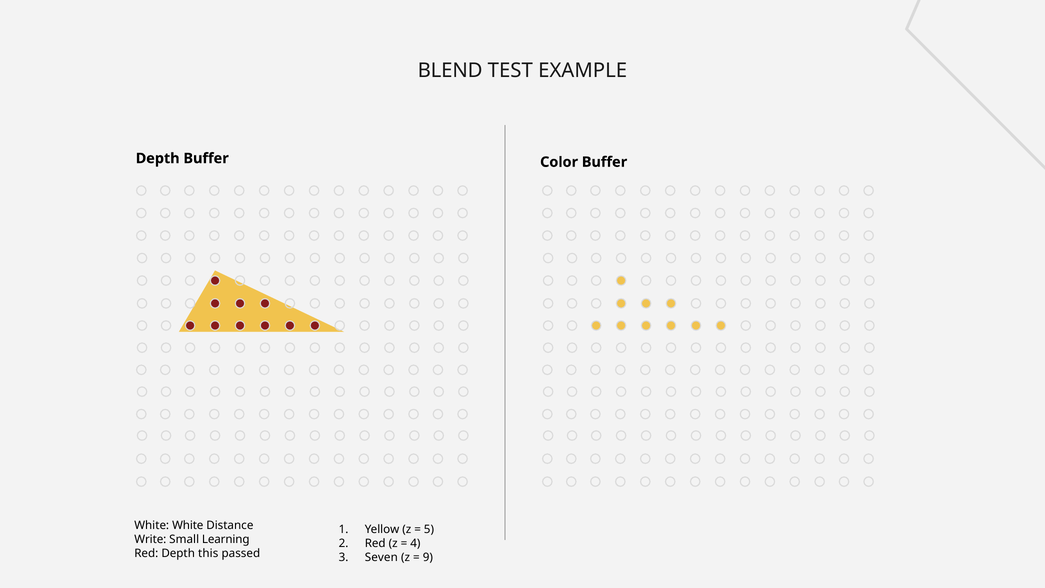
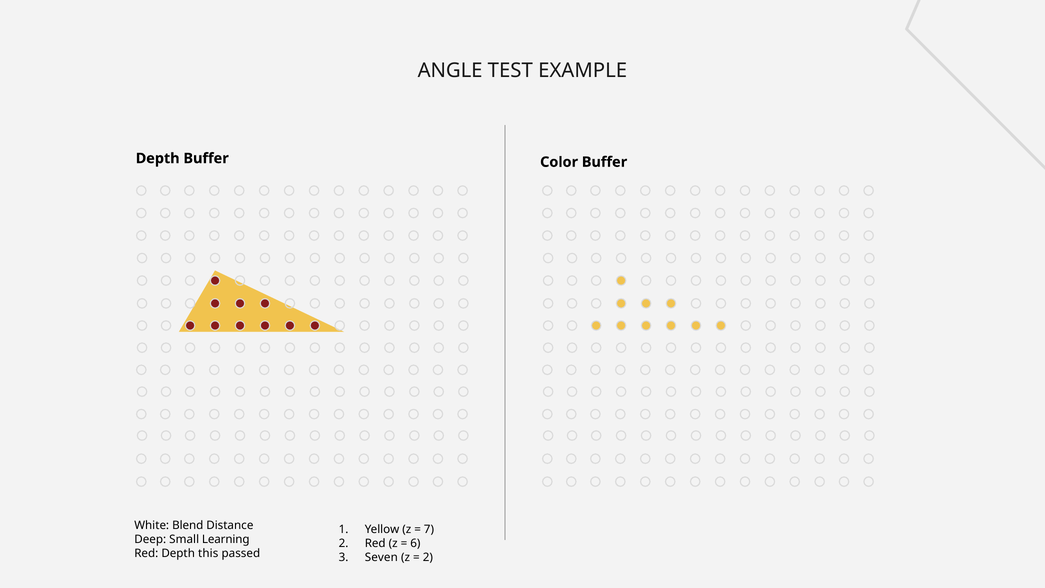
BLEND: BLEND -> ANGLE
White White: White -> Blend
5: 5 -> 7
Write: Write -> Deep
4: 4 -> 6
9 at (428, 557): 9 -> 2
